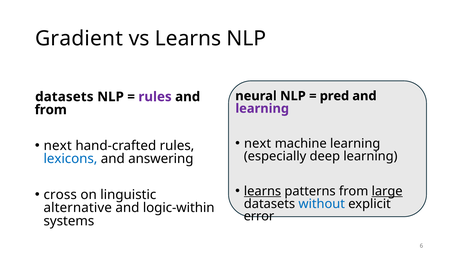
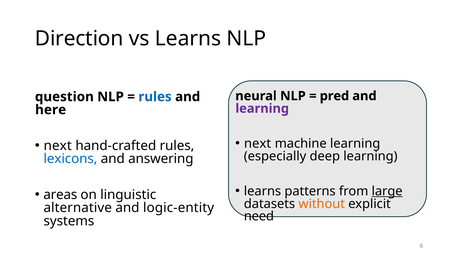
Gradient: Gradient -> Direction
datasets at (64, 97): datasets -> question
rules at (155, 97) colour: purple -> blue
from at (51, 110): from -> here
learns at (263, 191) underline: present -> none
cross: cross -> areas
without colour: blue -> orange
logic-within: logic-within -> logic-entity
error: error -> need
